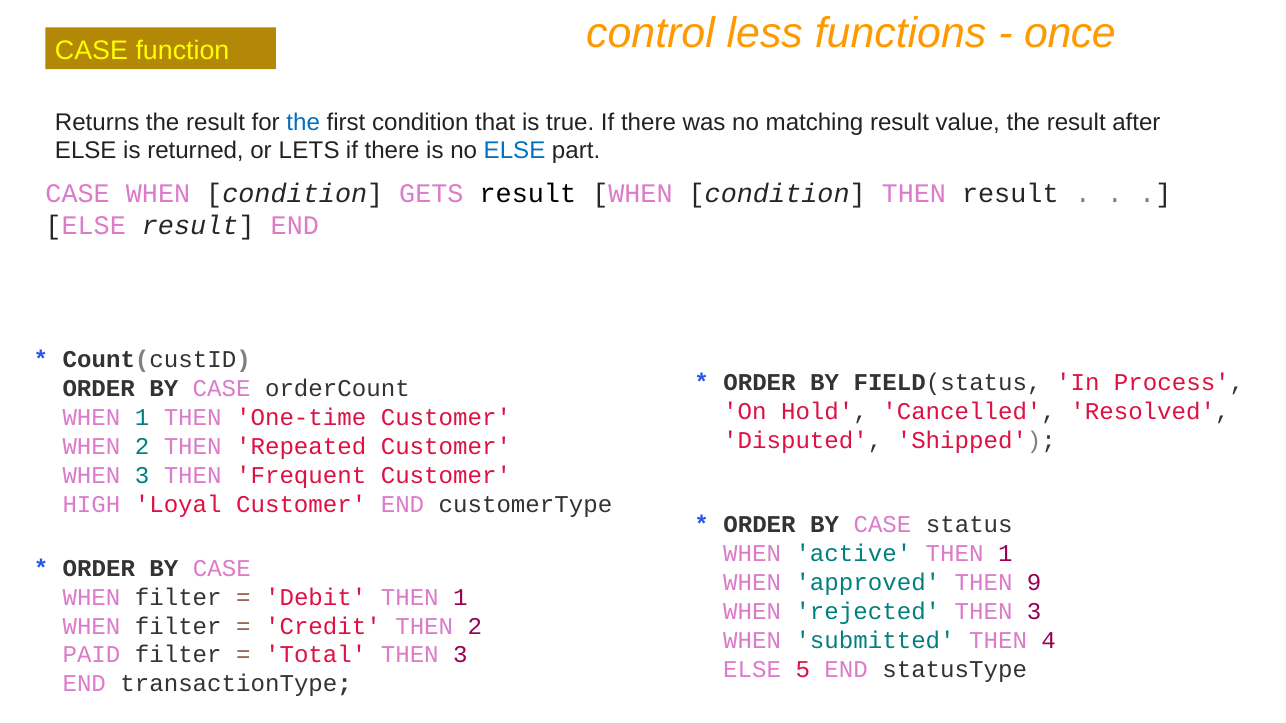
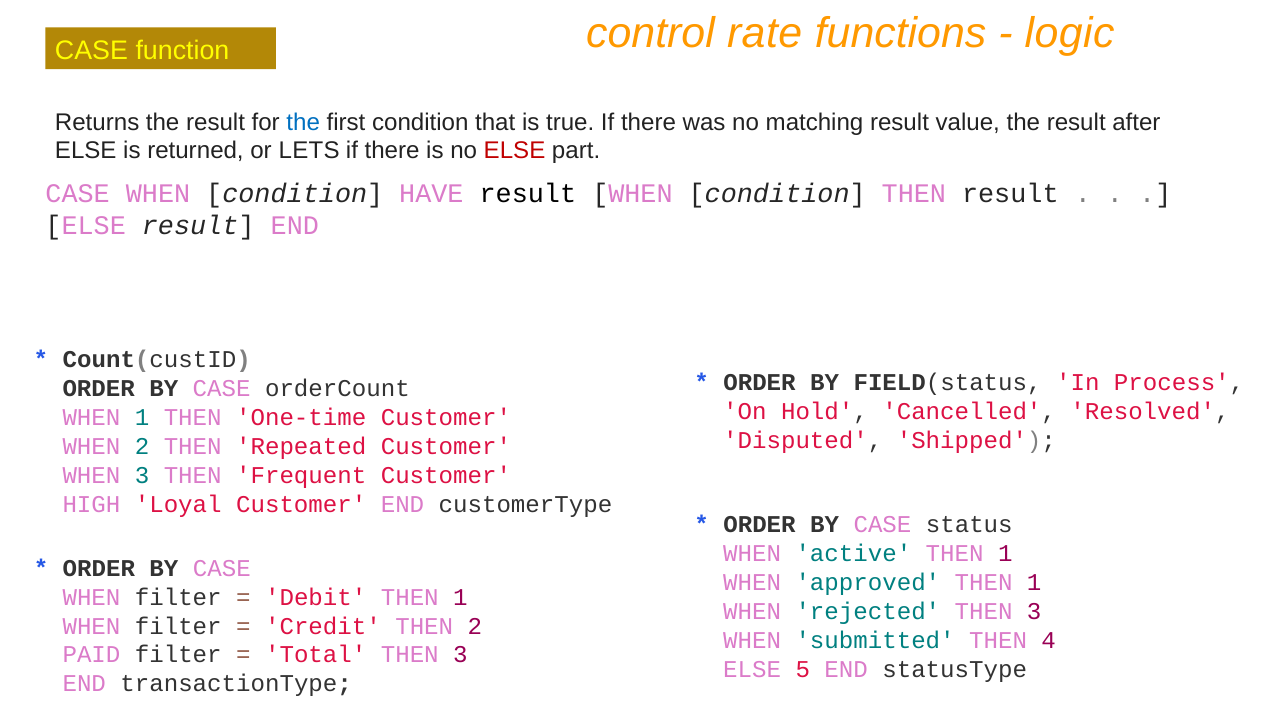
less: less -> rate
once: once -> logic
ELSE at (515, 151) colour: blue -> red
GETS: GETS -> HAVE
approved THEN 9: 9 -> 1
